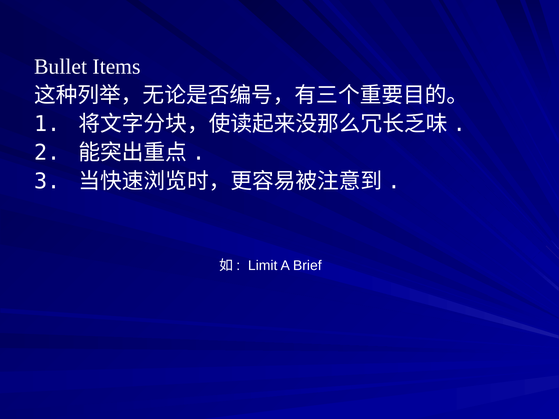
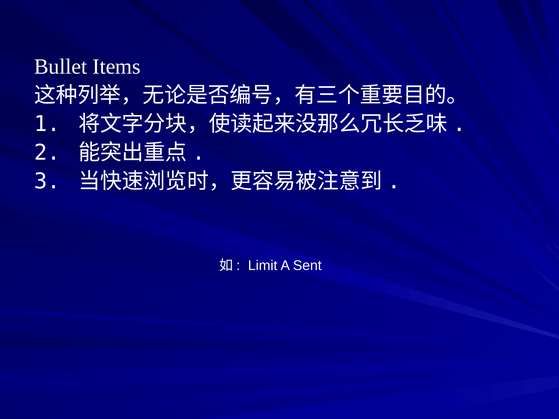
Brief: Brief -> Sent
